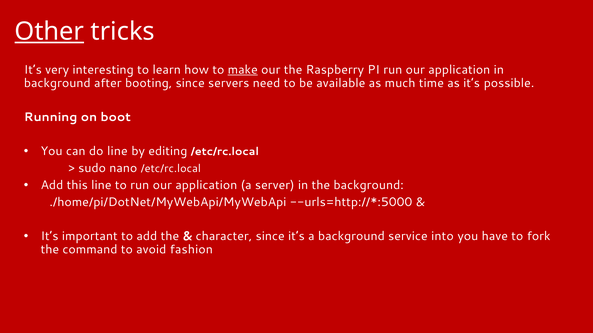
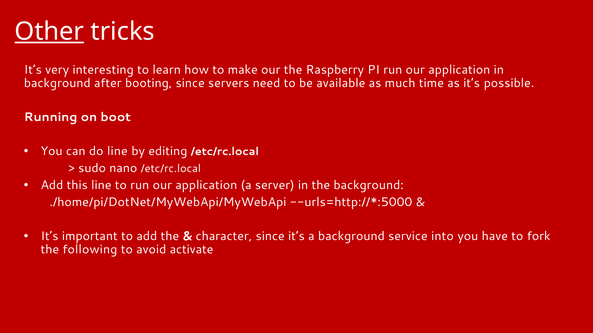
make underline: present -> none
command: command -> following
fashion: fashion -> activate
